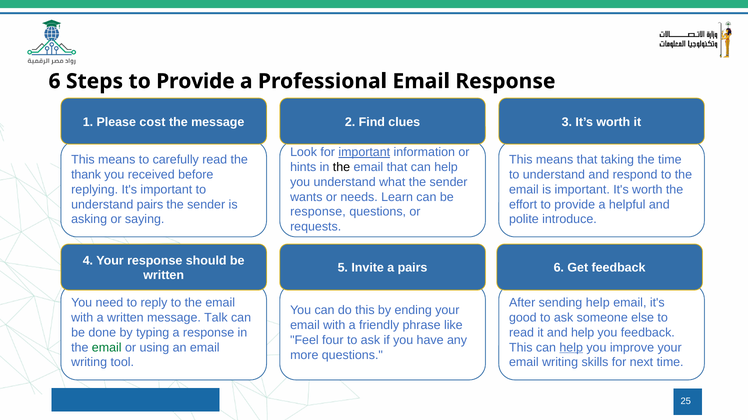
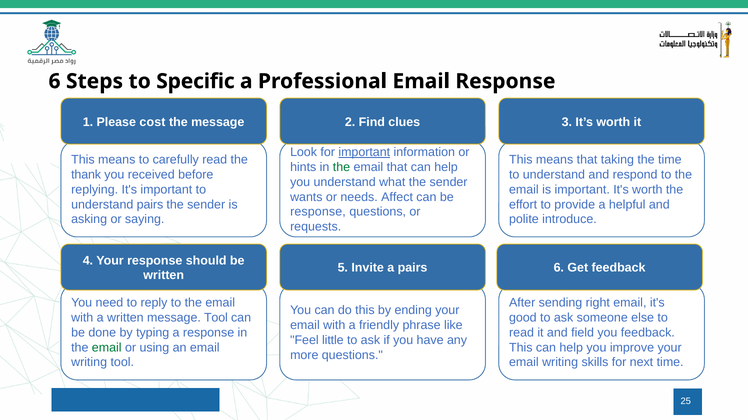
Steps to Provide: Provide -> Specific
the at (341, 167) colour: black -> green
Learn: Learn -> Affect
sending help: help -> right
message Talk: Talk -> Tool
and help: help -> field
four: four -> little
help at (571, 348) underline: present -> none
